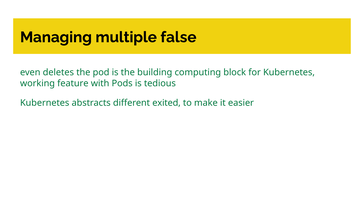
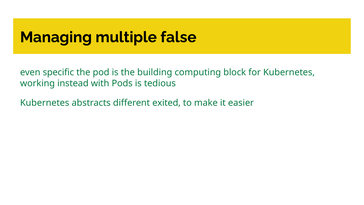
deletes: deletes -> specific
feature: feature -> instead
